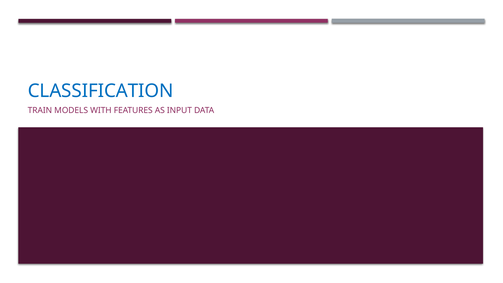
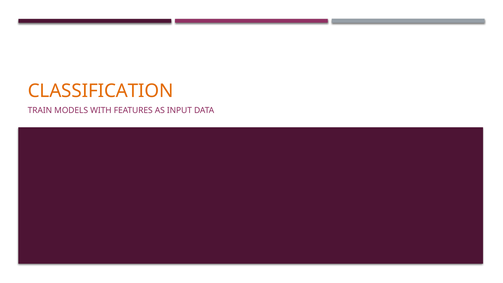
CLASSIFICATION colour: blue -> orange
